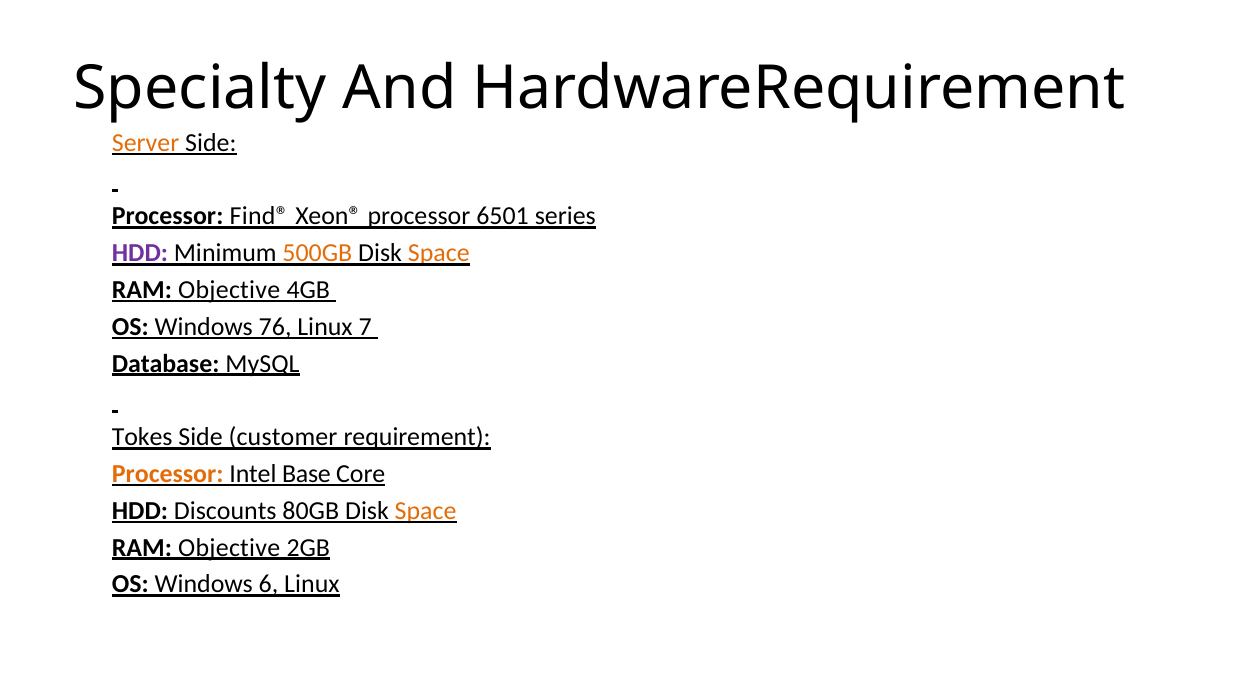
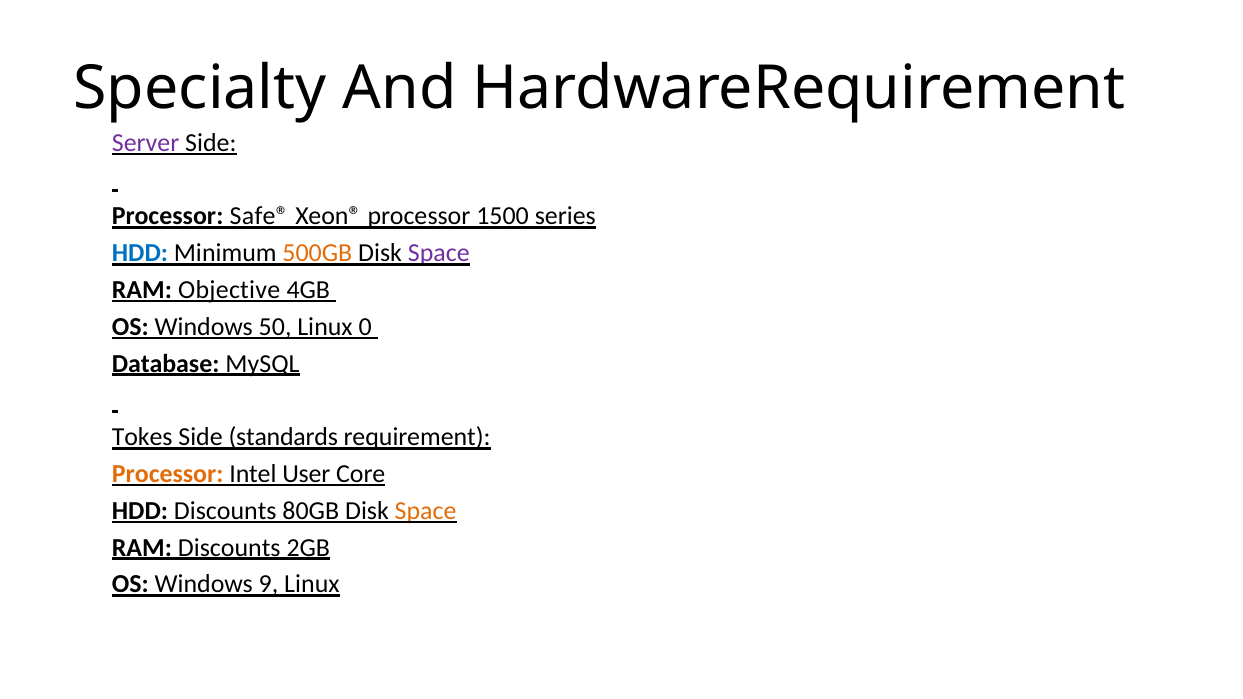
Server colour: orange -> purple
Find®: Find® -> Safe®
6501: 6501 -> 1500
HDD at (140, 253) colour: purple -> blue
Space at (439, 253) colour: orange -> purple
76: 76 -> 50
7: 7 -> 0
customer: customer -> standards
Base: Base -> User
Objective at (229, 548): Objective -> Discounts
6: 6 -> 9
